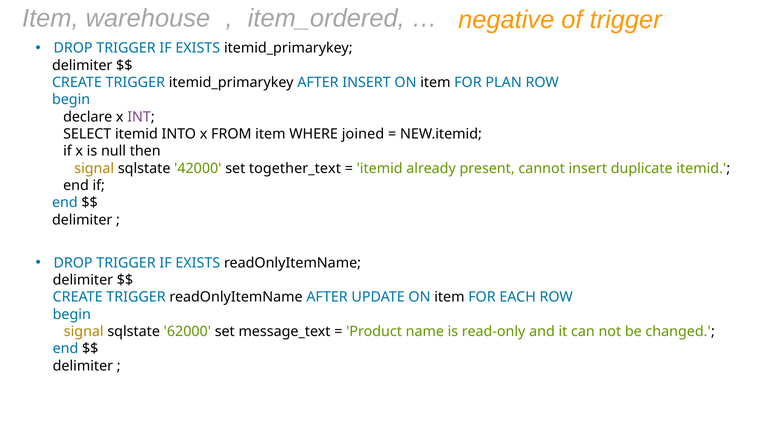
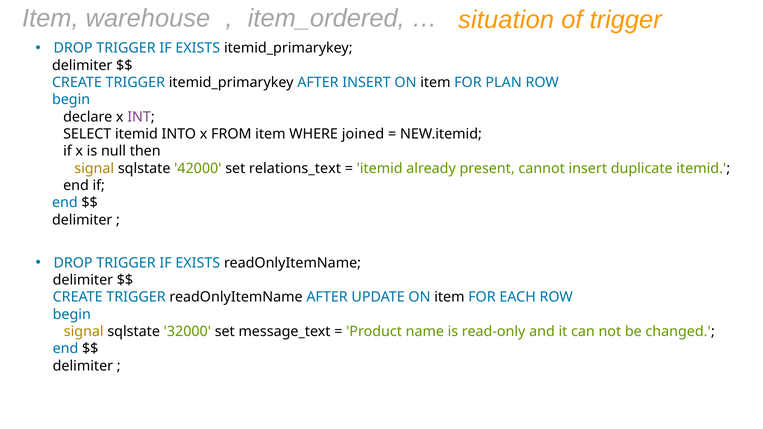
negative: negative -> situation
together_text: together_text -> relations_text
62000: 62000 -> 32000
